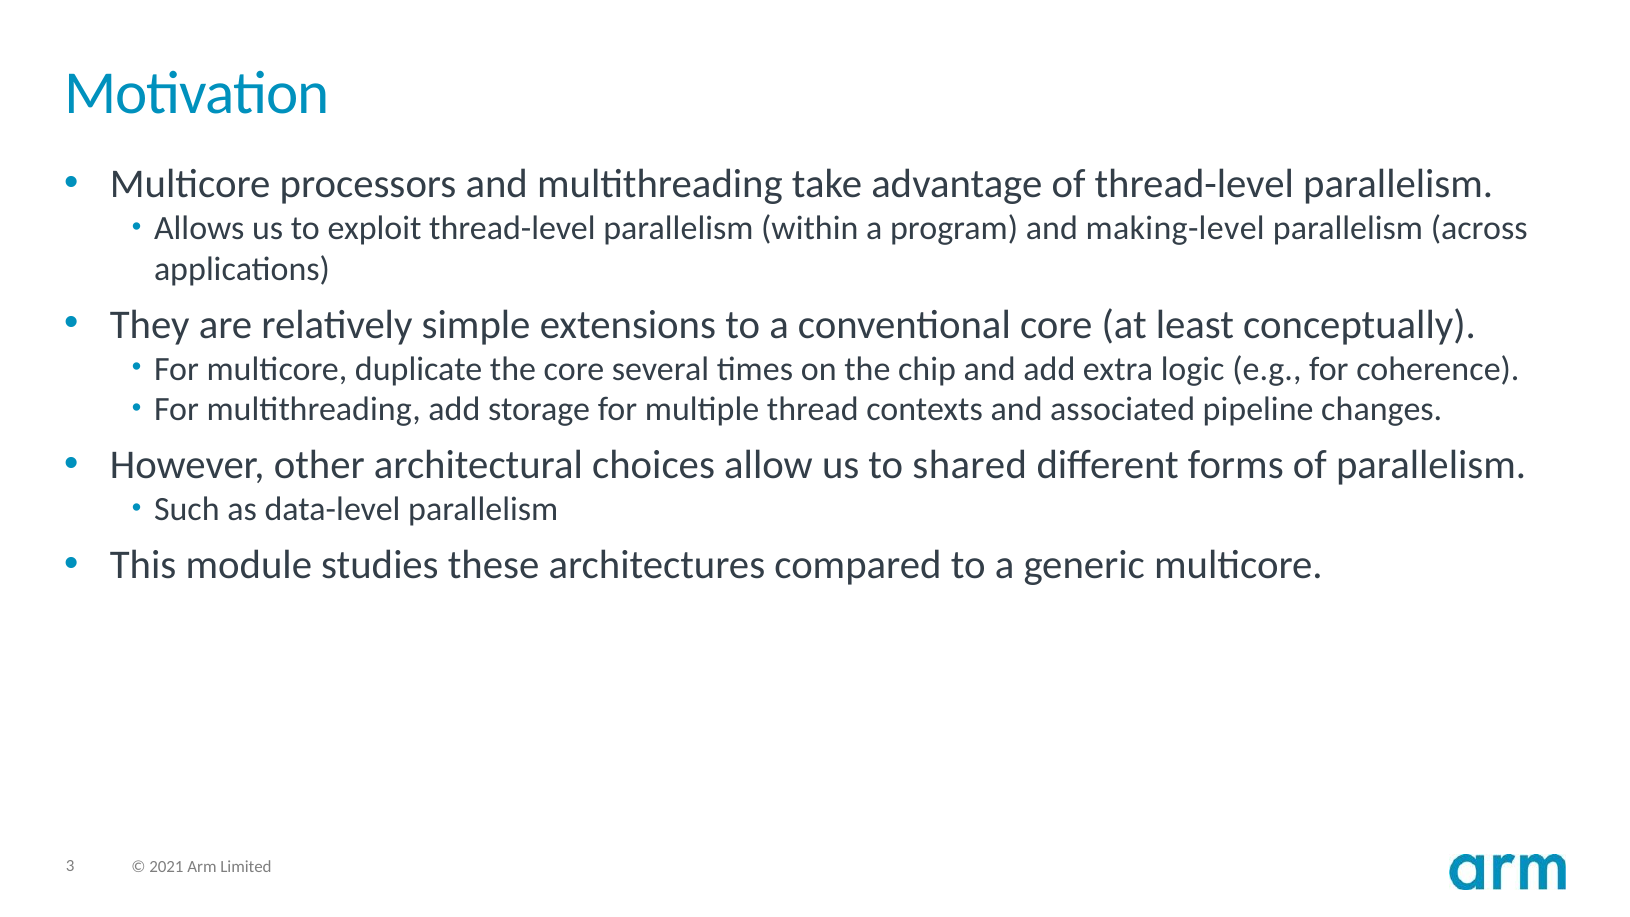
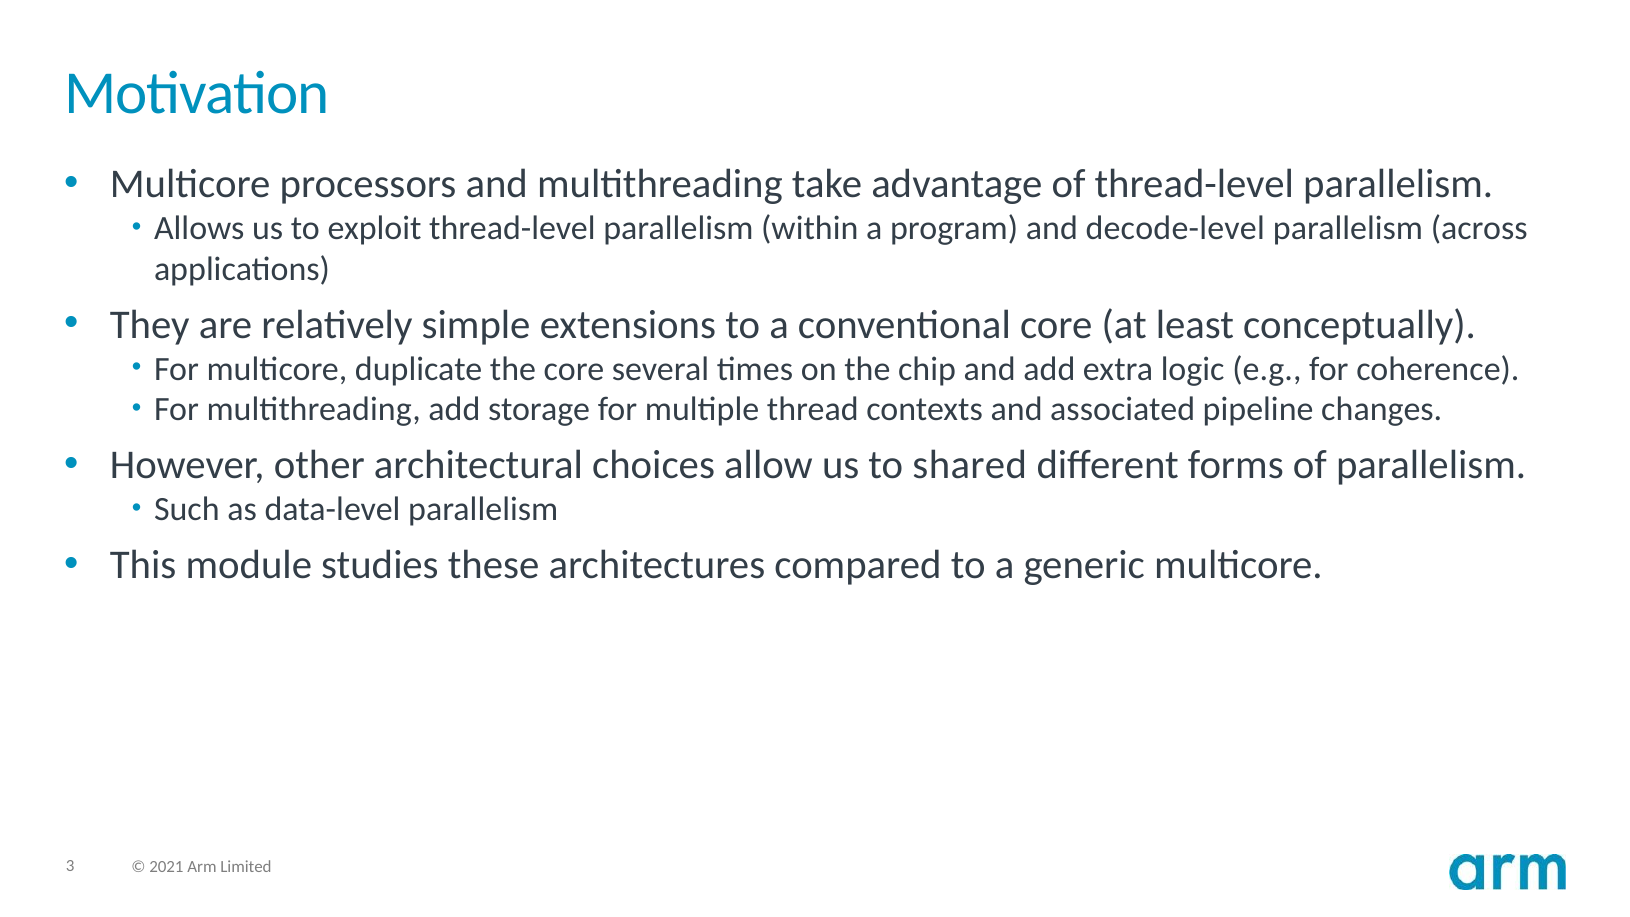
making-level: making-level -> decode-level
